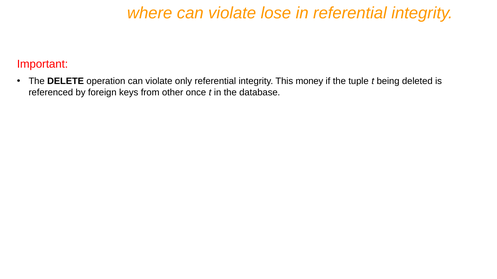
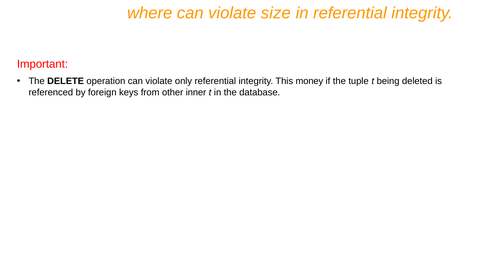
lose: lose -> size
once: once -> inner
